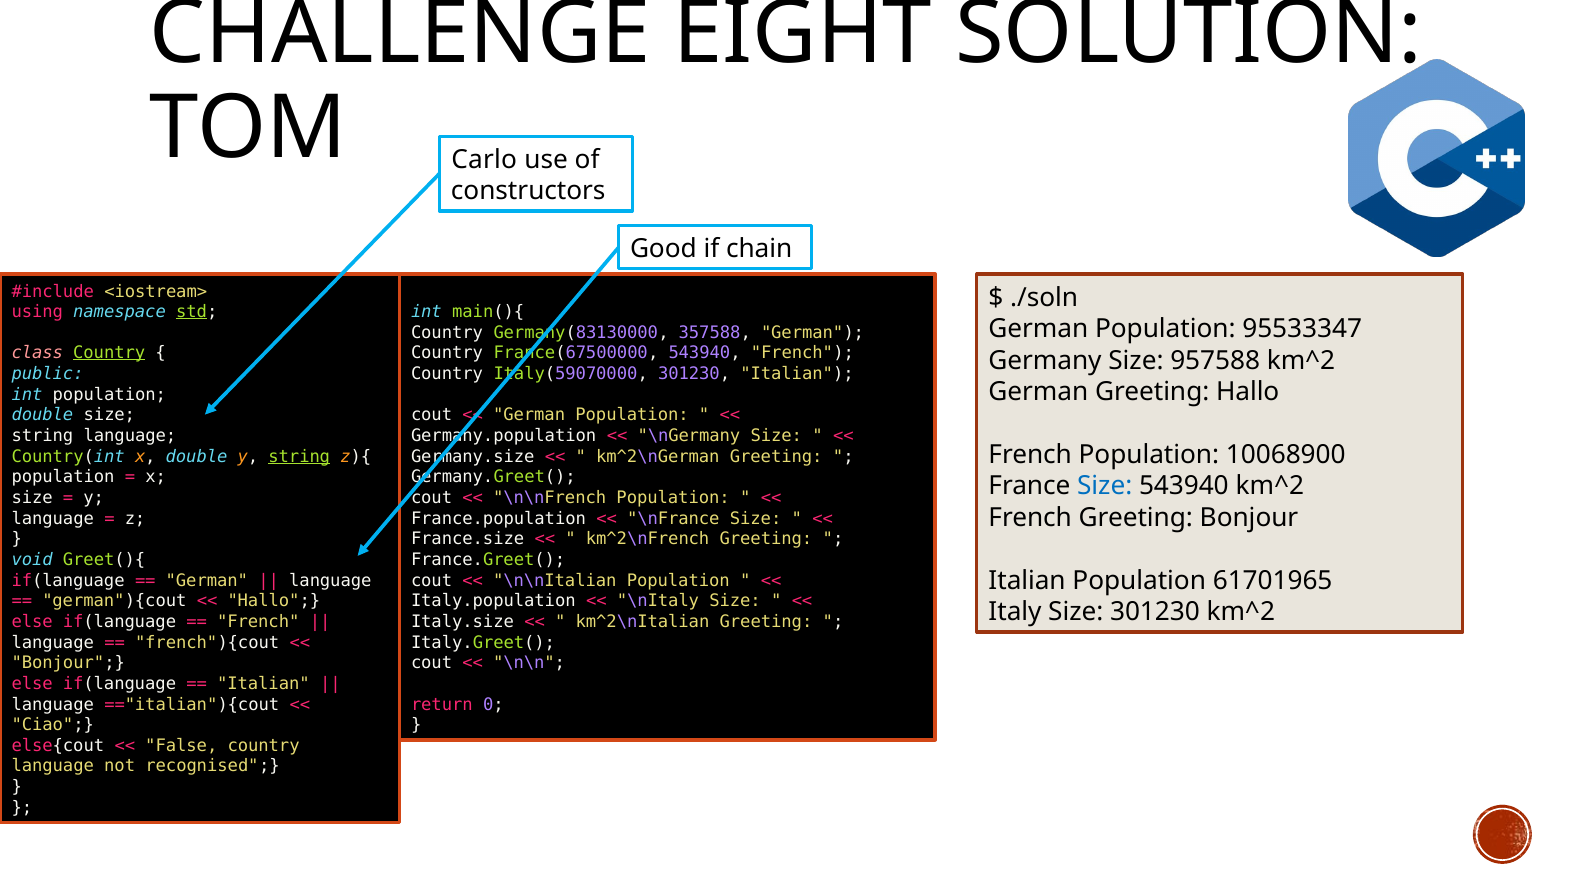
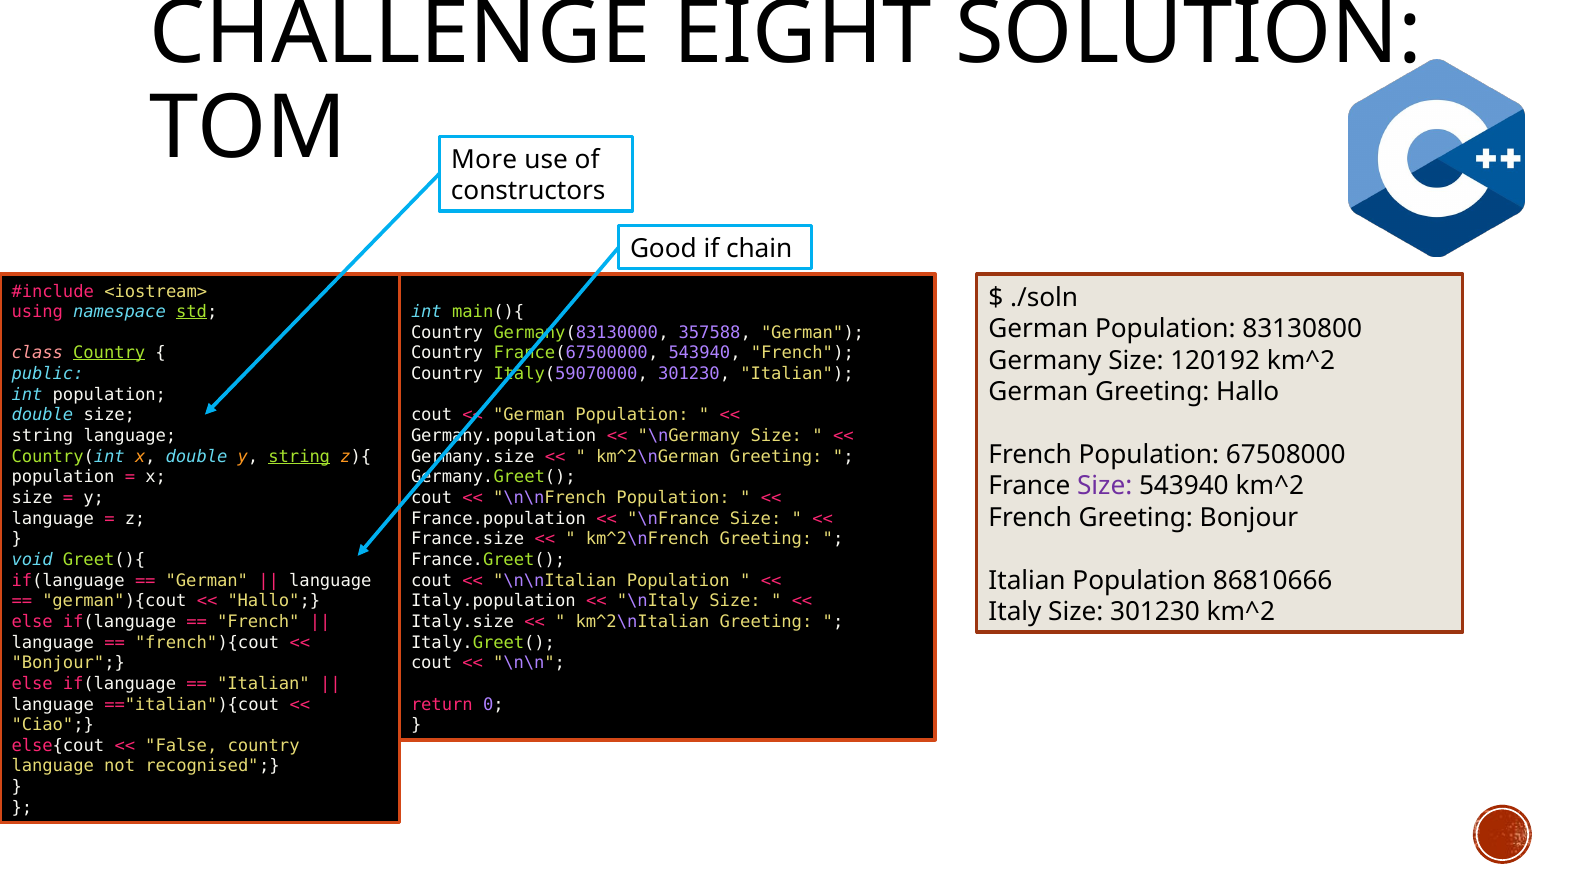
Carlo: Carlo -> More
95533347: 95533347 -> 83130800
957588: 957588 -> 120192
10068900: 10068900 -> 67508000
Size at (1105, 486) colour: blue -> purple
61701965: 61701965 -> 86810666
